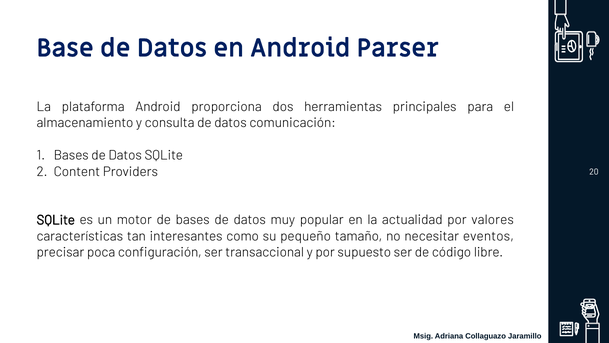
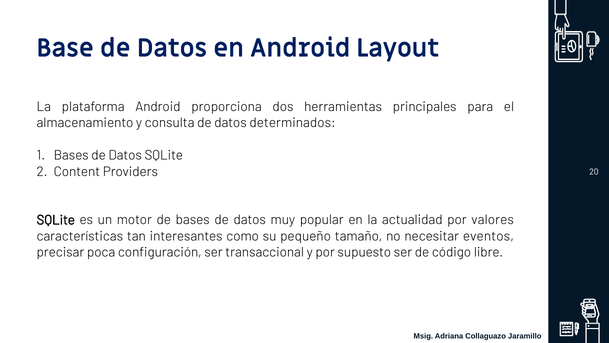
Parser: Parser -> Layout
comunicación: comunicación -> determinados
